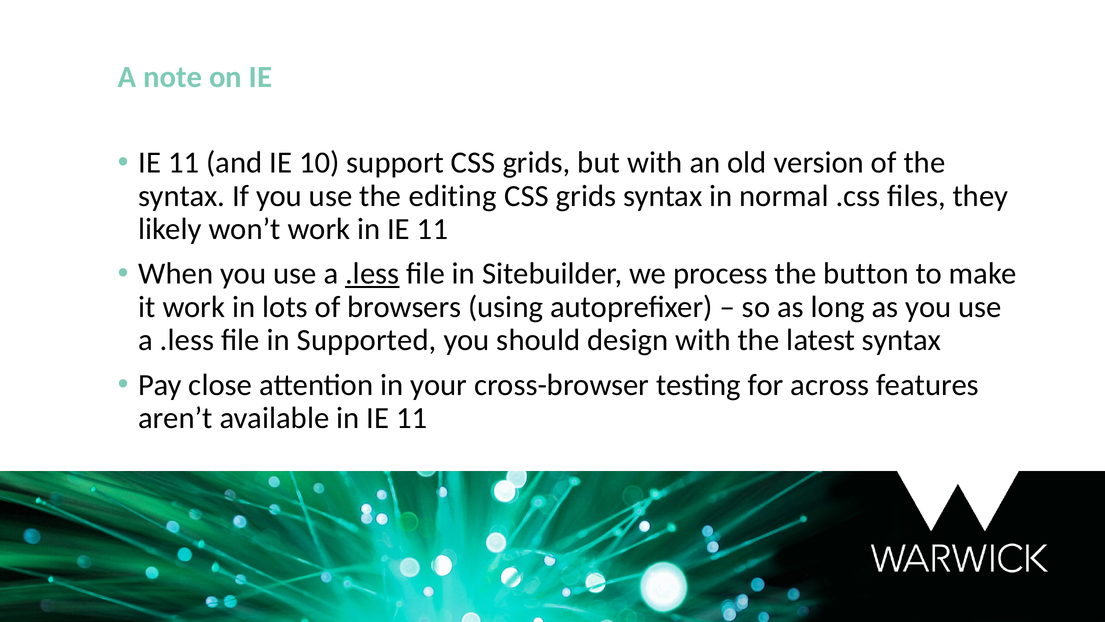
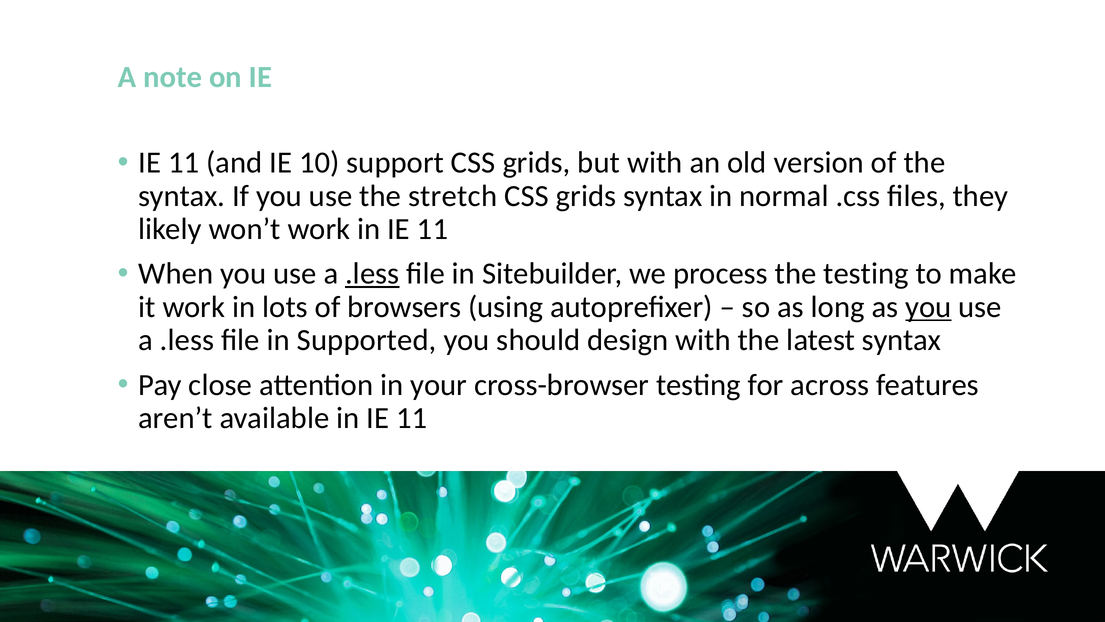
editing: editing -> stretch
the button: button -> testing
you at (928, 307) underline: none -> present
